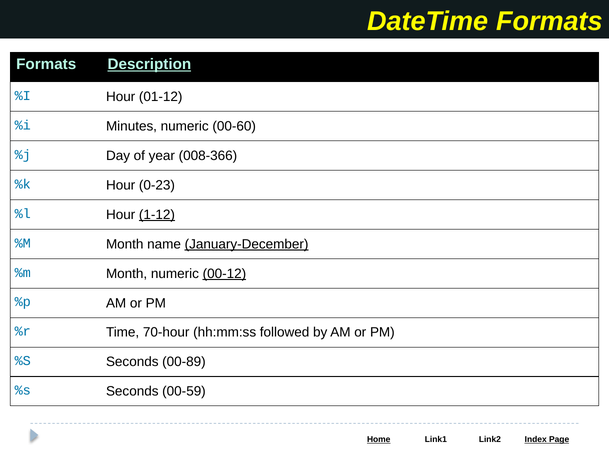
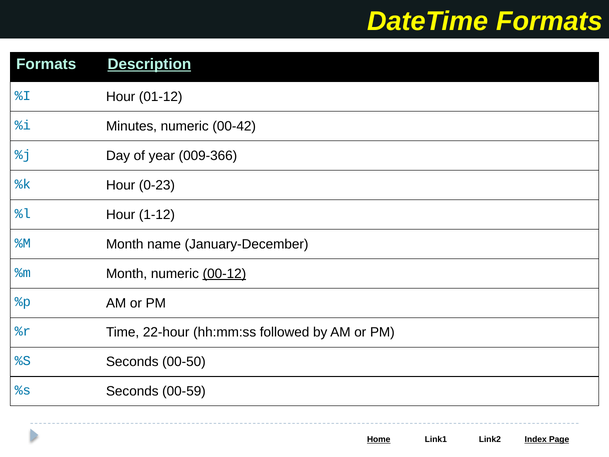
00-60: 00-60 -> 00-42
008-366: 008-366 -> 009-366
1-12 underline: present -> none
January-December underline: present -> none
70-hour: 70-hour -> 22-hour
00-89: 00-89 -> 00-50
